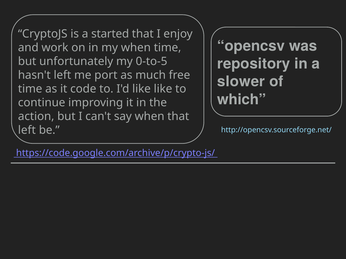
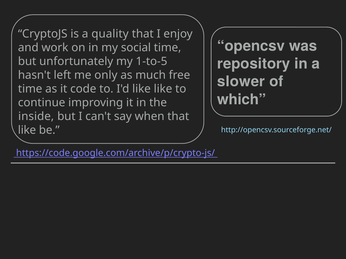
started: started -> quality
my when: when -> social
0-to-5: 0-to-5 -> 1-to-5
port: port -> only
action: action -> inside
left at (27, 130): left -> like
